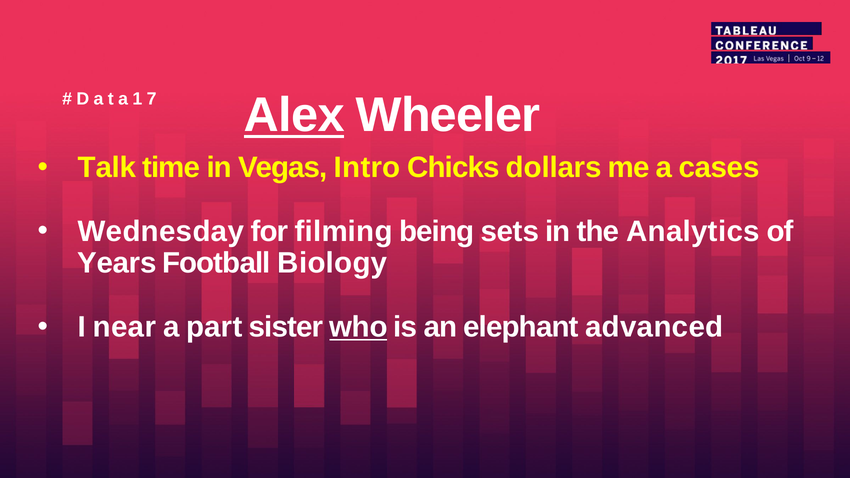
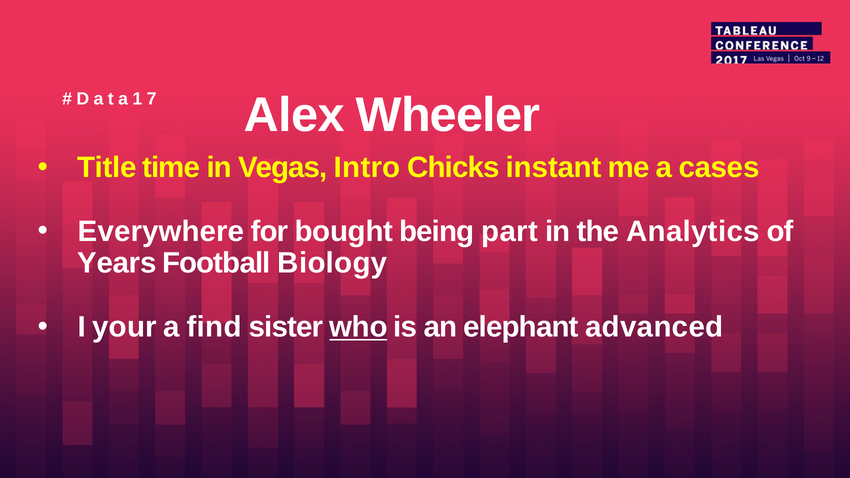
Alex underline: present -> none
Talk: Talk -> Title
dollars: dollars -> instant
Wednesday: Wednesday -> Everywhere
filming: filming -> bought
sets: sets -> part
near: near -> your
part: part -> find
